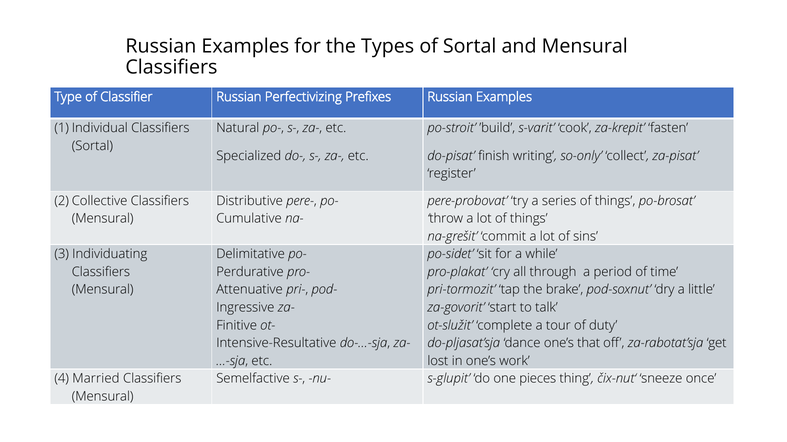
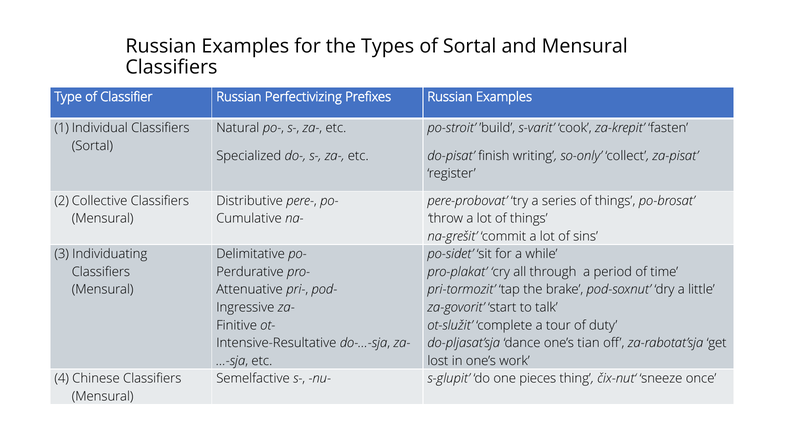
that: that -> tian
Married: Married -> Chinese
